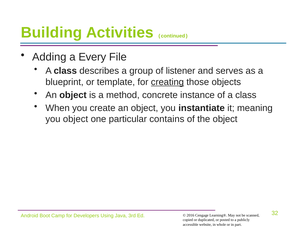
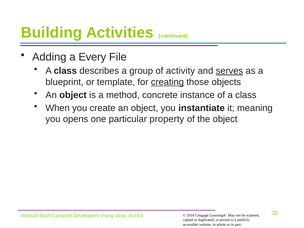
listener: listener -> activity
serves underline: none -> present
you object: object -> opens
contains: contains -> property
